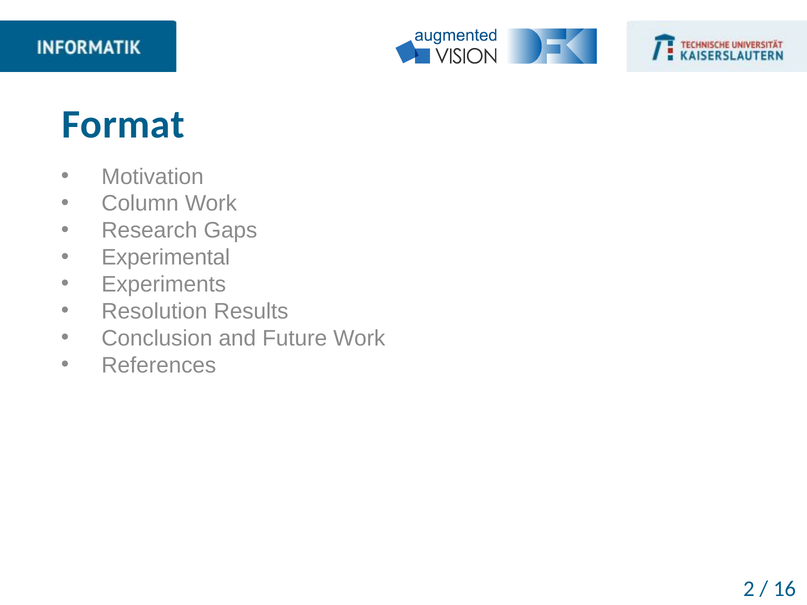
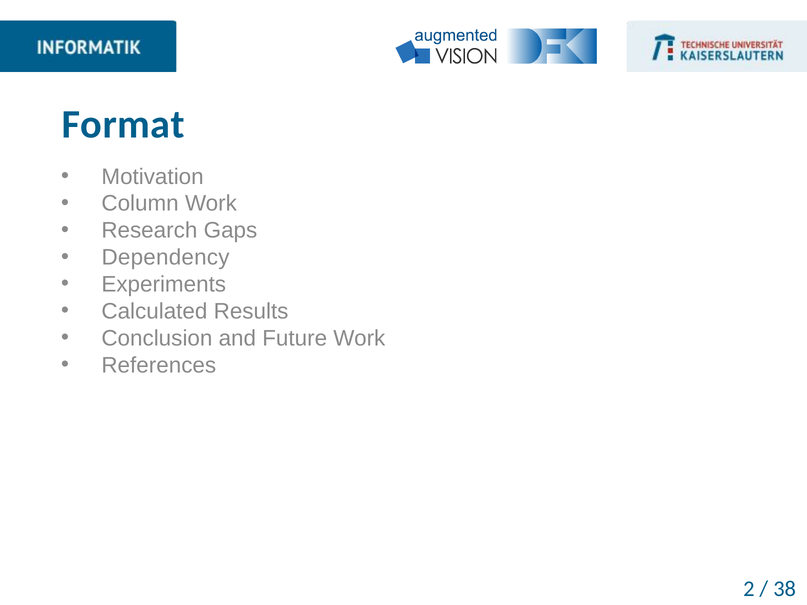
Experimental: Experimental -> Dependency
Resolution: Resolution -> Calculated
16: 16 -> 38
